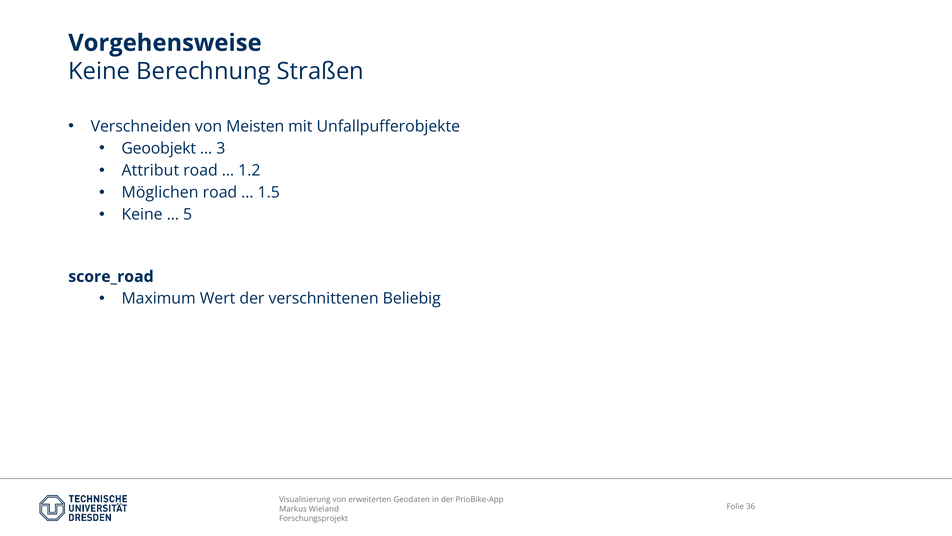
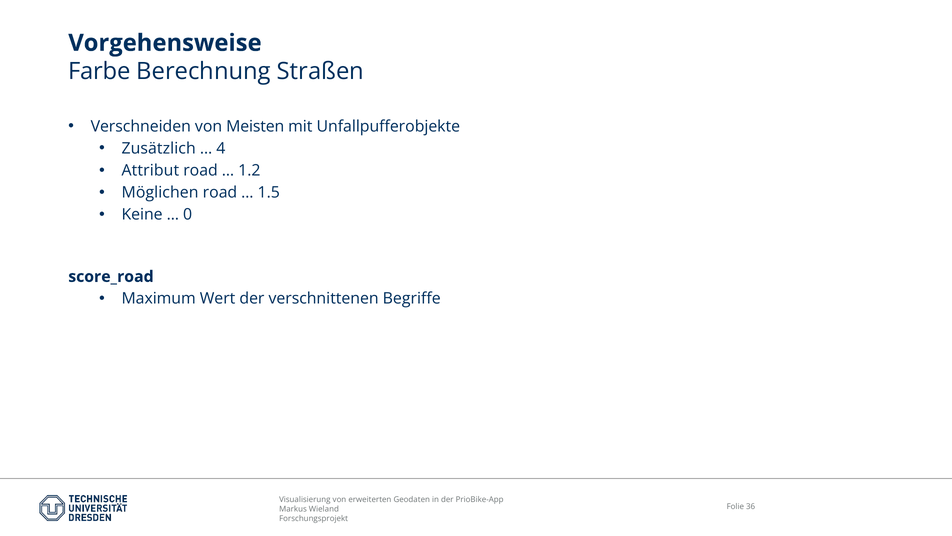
Keine at (99, 72): Keine -> Farbe
Geoobjekt: Geoobjekt -> Zusätzlich
3: 3 -> 4
5: 5 -> 0
Beliebig: Beliebig -> Begriffe
